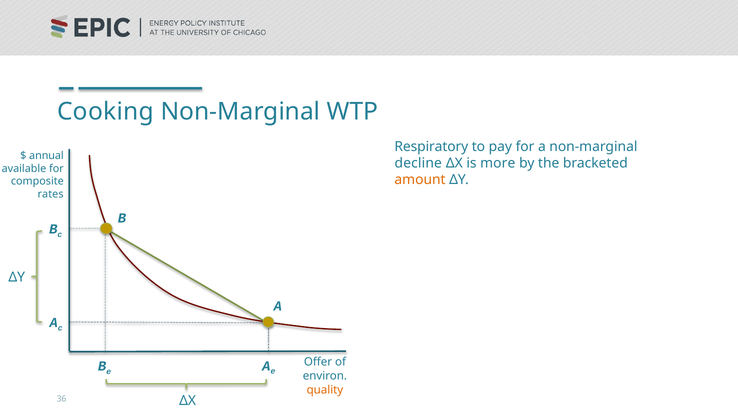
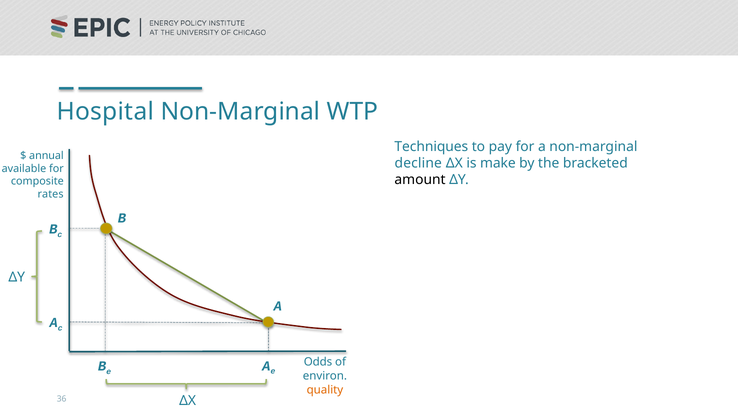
Cooking: Cooking -> Hospital
Respiratory: Respiratory -> Techniques
more: more -> make
amount colour: orange -> black
Offer: Offer -> Odds
